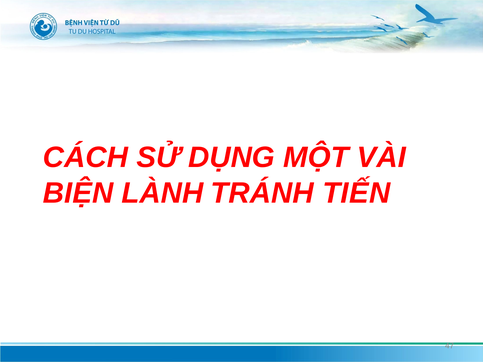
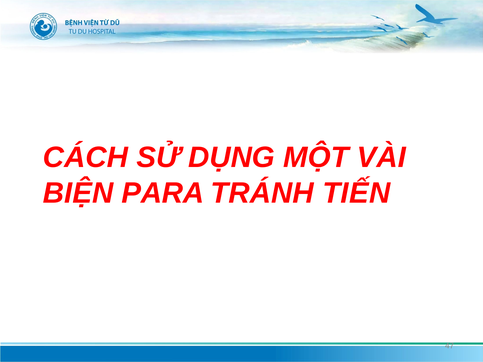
LÀNH: LÀNH -> PARA
